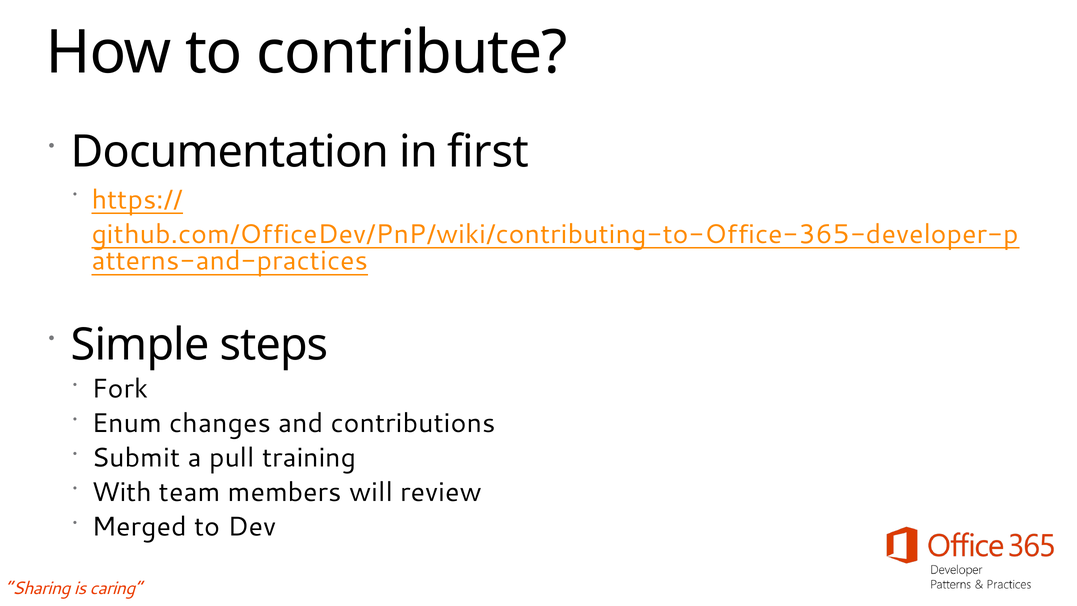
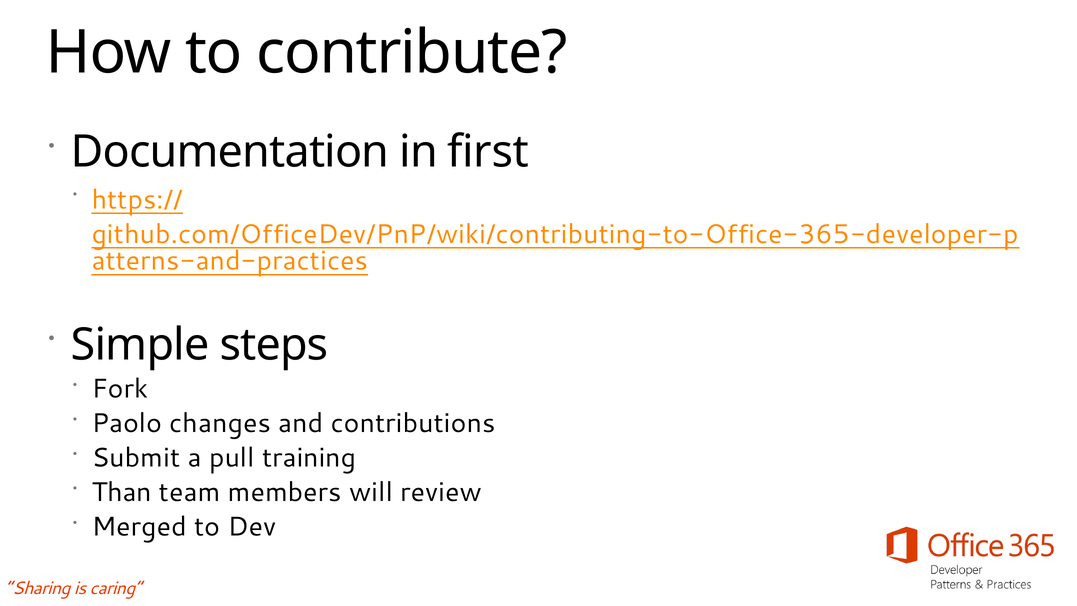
Enum: Enum -> Paolo
With: With -> Than
